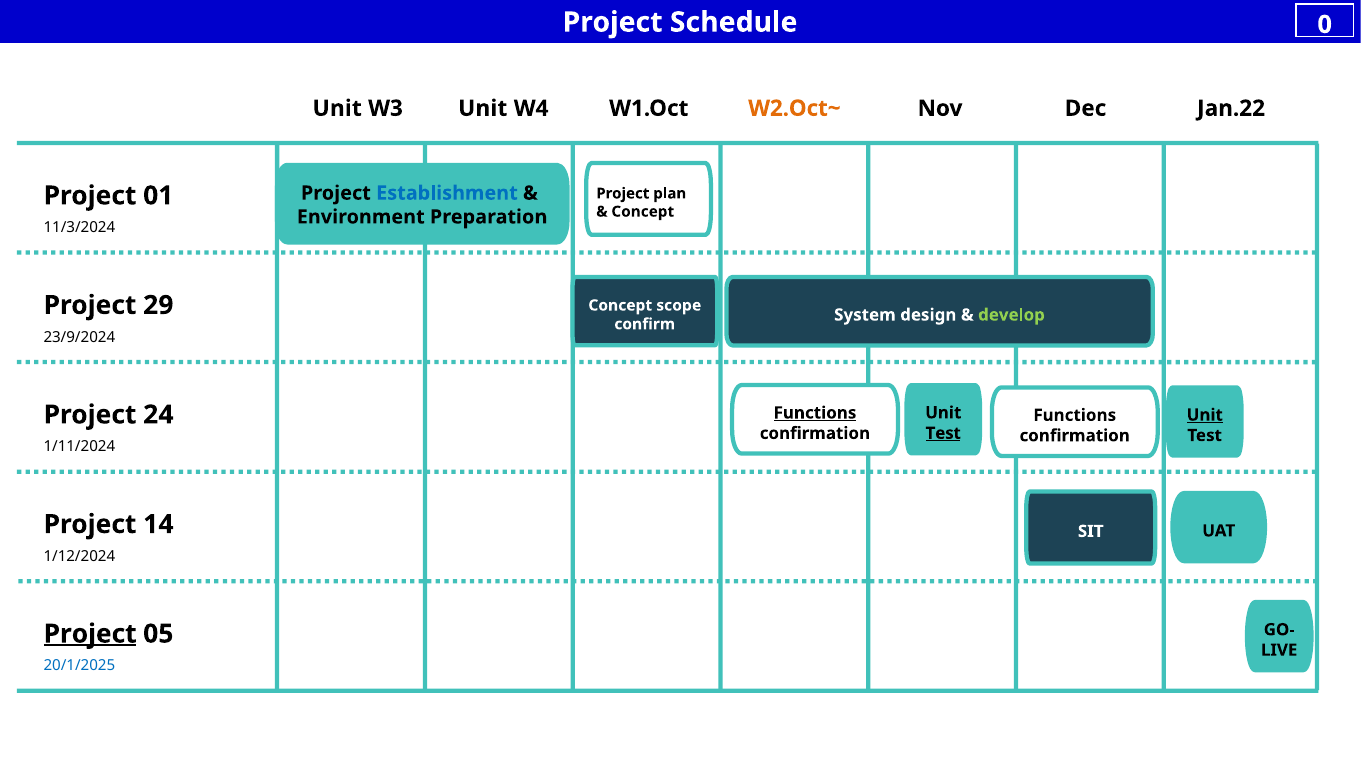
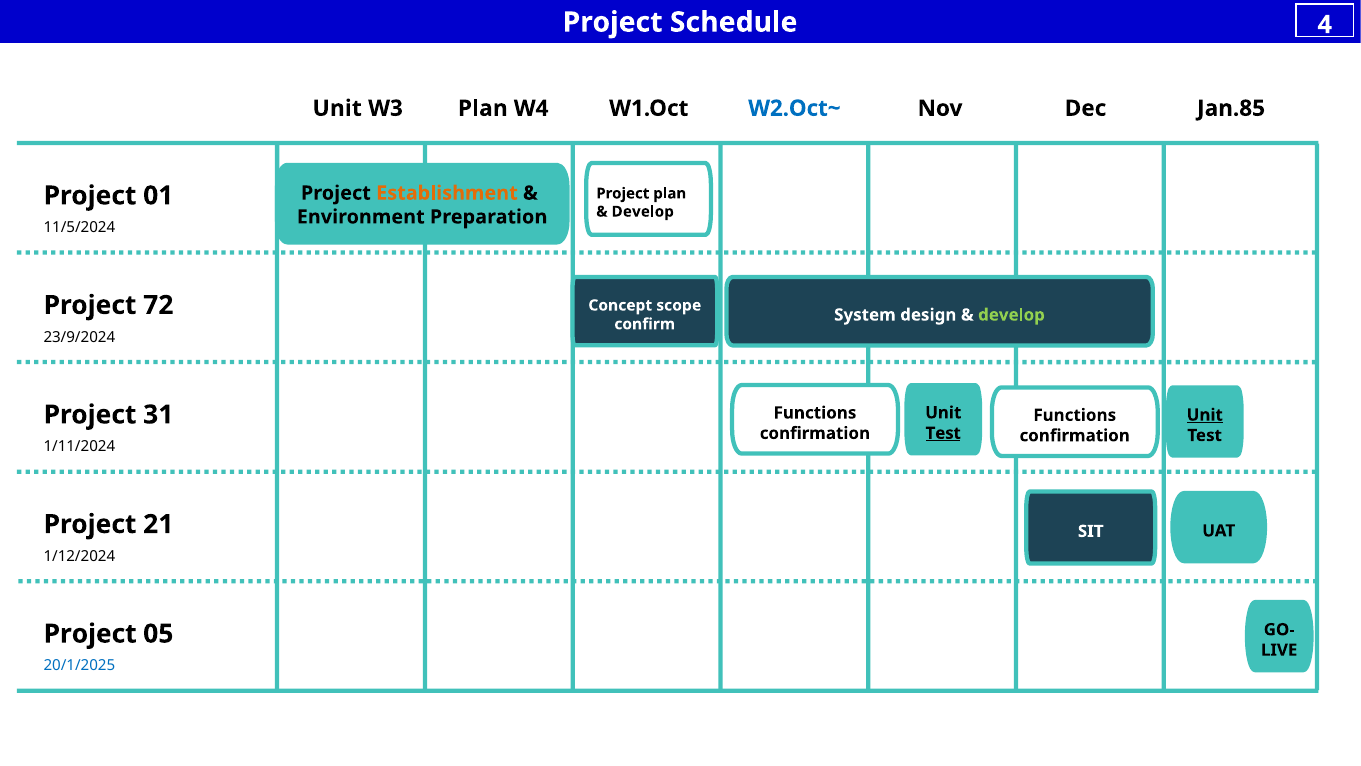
0: 0 -> 4
W3 Unit: Unit -> Plan
W2.Oct~ colour: orange -> blue
Jan.22: Jan.22 -> Jan.85
Establishment colour: blue -> orange
Concept at (643, 211): Concept -> Develop
11/3/2024: 11/3/2024 -> 11/5/2024
29: 29 -> 72
Functions at (815, 413) underline: present -> none
24: 24 -> 31
14: 14 -> 21
Project at (90, 633) underline: present -> none
